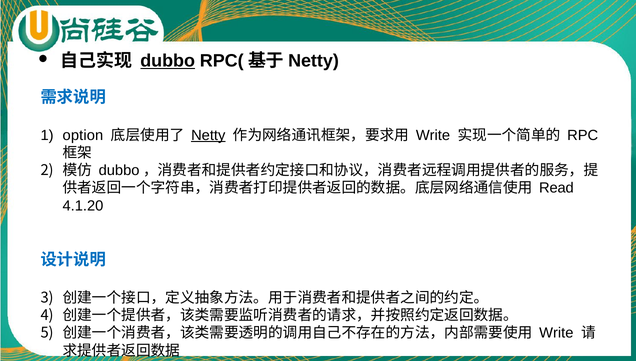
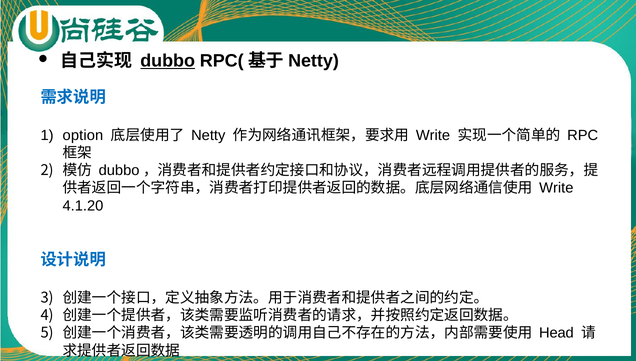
Netty underline: present -> none
Read at (556, 188): Read -> Write
Write at (556, 333): Write -> Head
